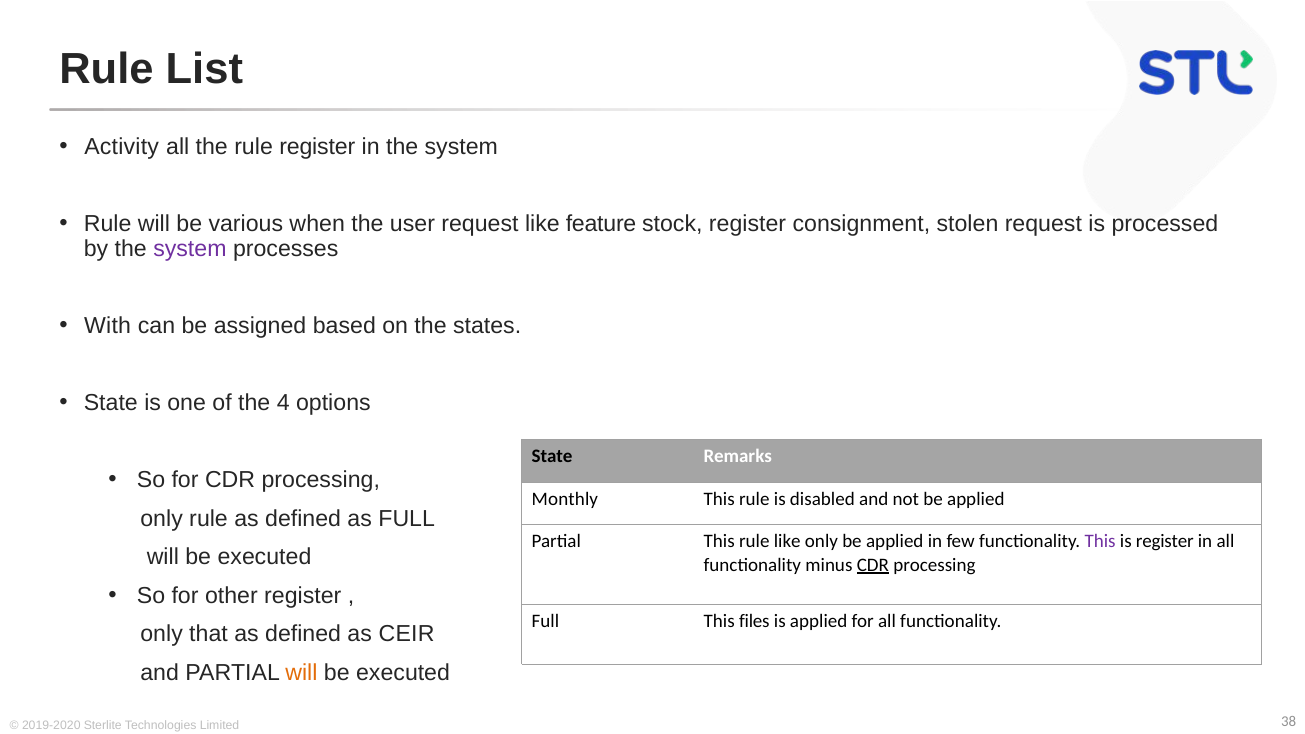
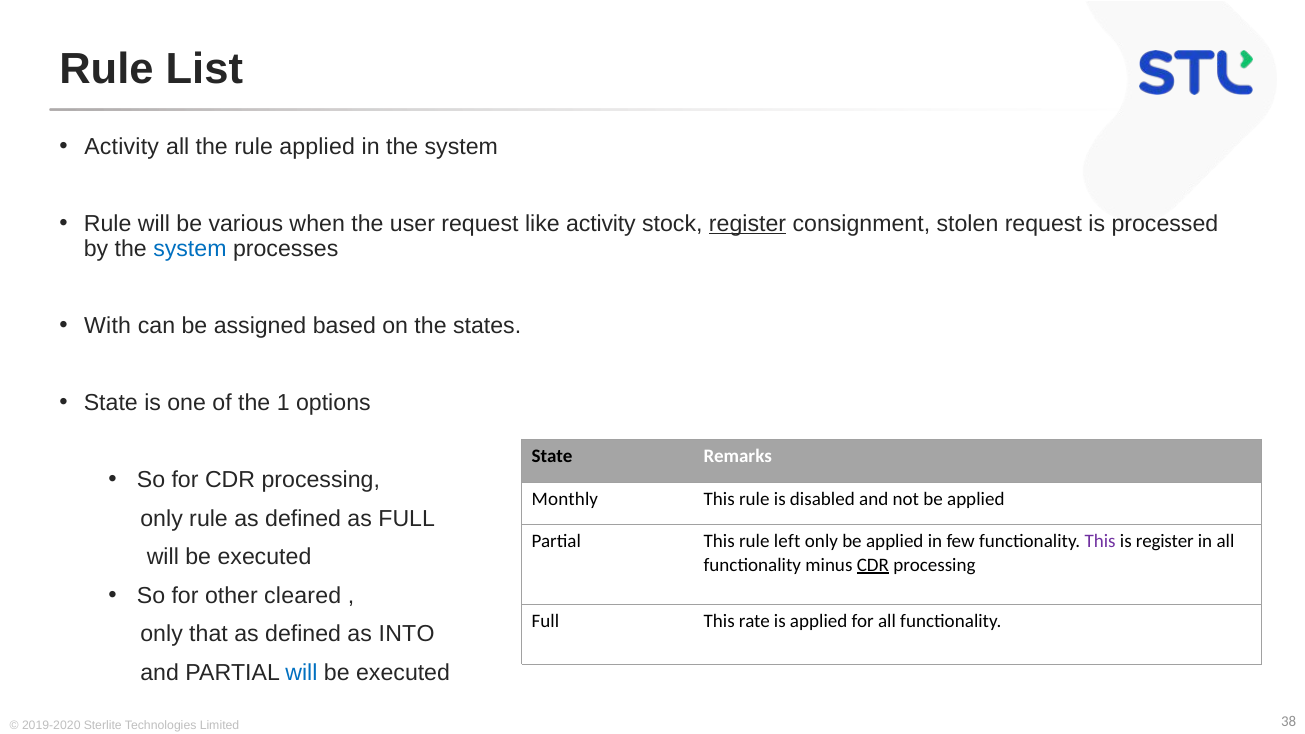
rule register: register -> applied
like feature: feature -> activity
register at (748, 224) underline: none -> present
system at (190, 249) colour: purple -> blue
4: 4 -> 1
rule like: like -> left
other register: register -> cleared
files: files -> rate
CEIR: CEIR -> INTO
will at (301, 673) colour: orange -> blue
